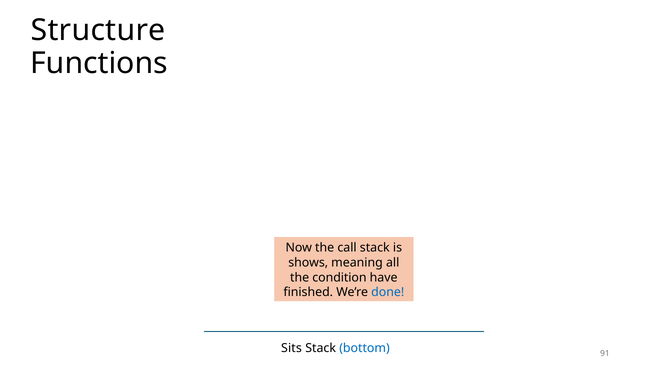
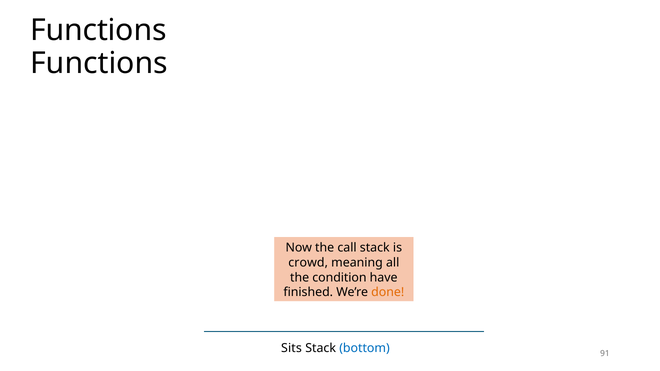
Structure at (98, 30): Structure -> Functions
shows: shows -> crowd
done colour: blue -> orange
